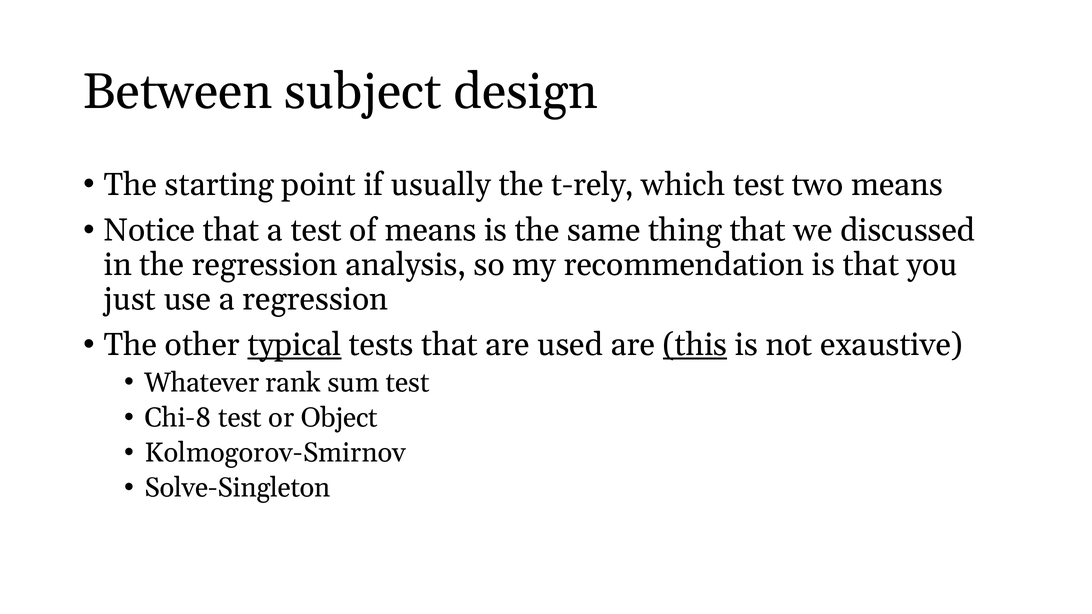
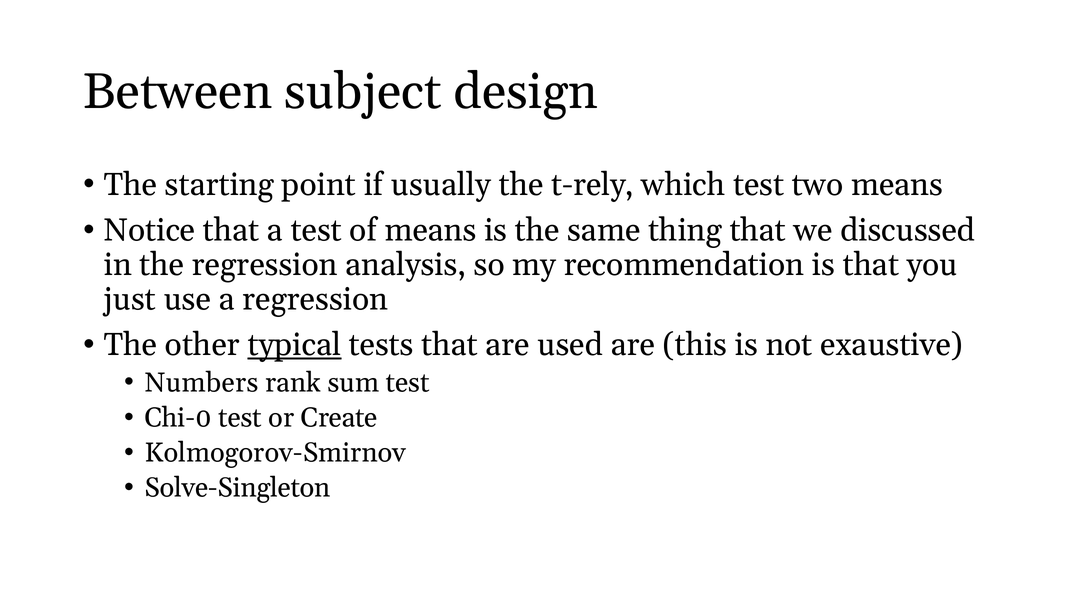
this underline: present -> none
Whatever: Whatever -> Numbers
Chi-8: Chi-8 -> Chi-0
Object: Object -> Create
